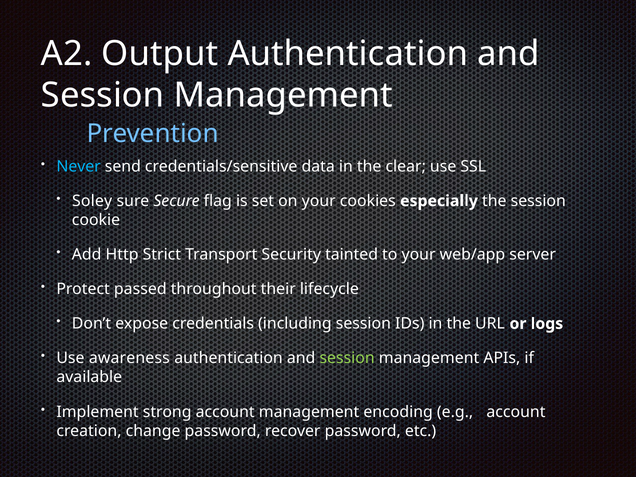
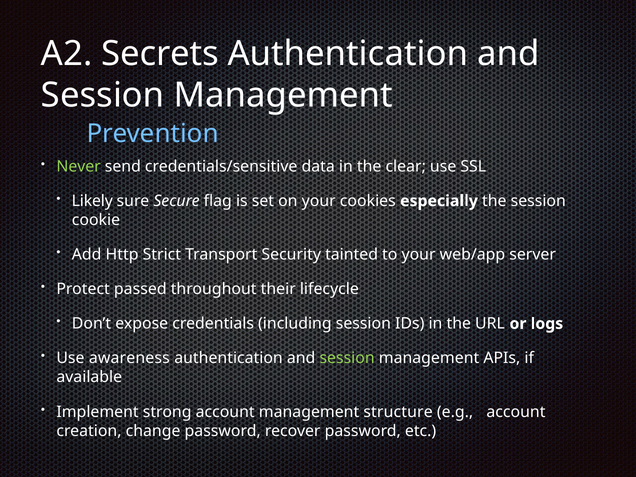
Output: Output -> Secrets
Never colour: light blue -> light green
Soley: Soley -> Likely
encoding: encoding -> structure
